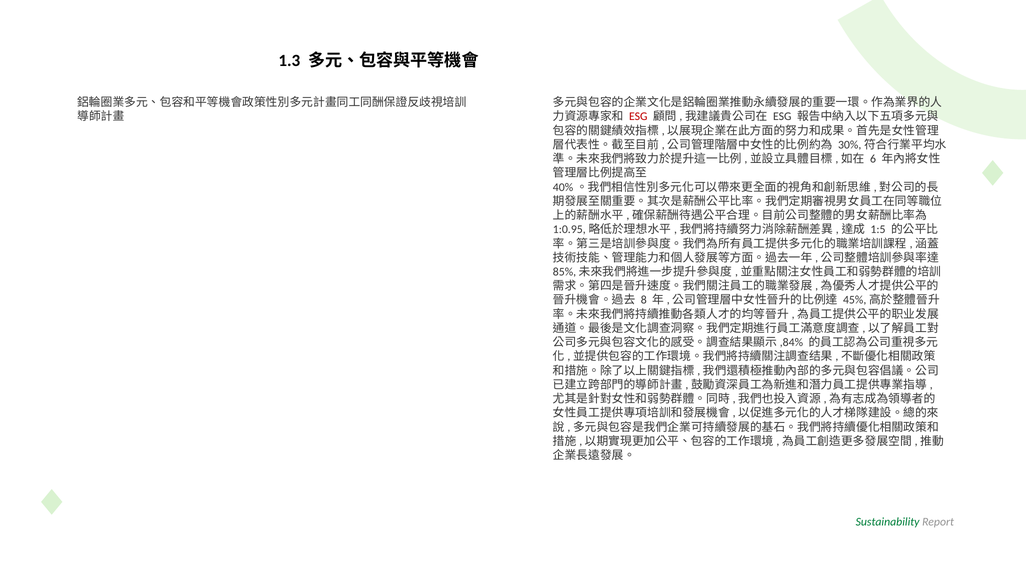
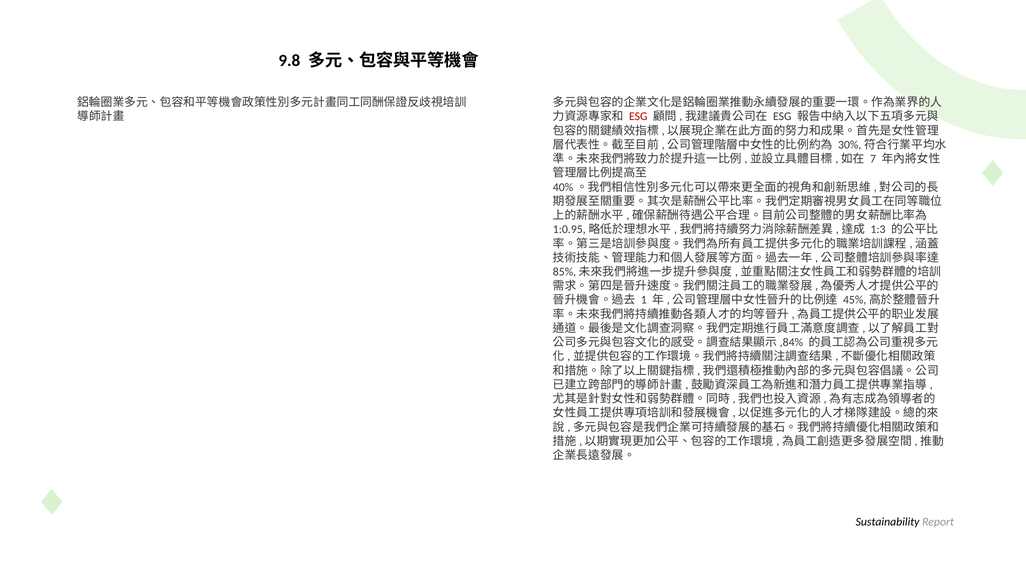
1.3: 1.3 -> 9.8
6: 6 -> 7
1:5: 1:5 -> 1:3
8: 8 -> 1
Sustainability colour: green -> black
